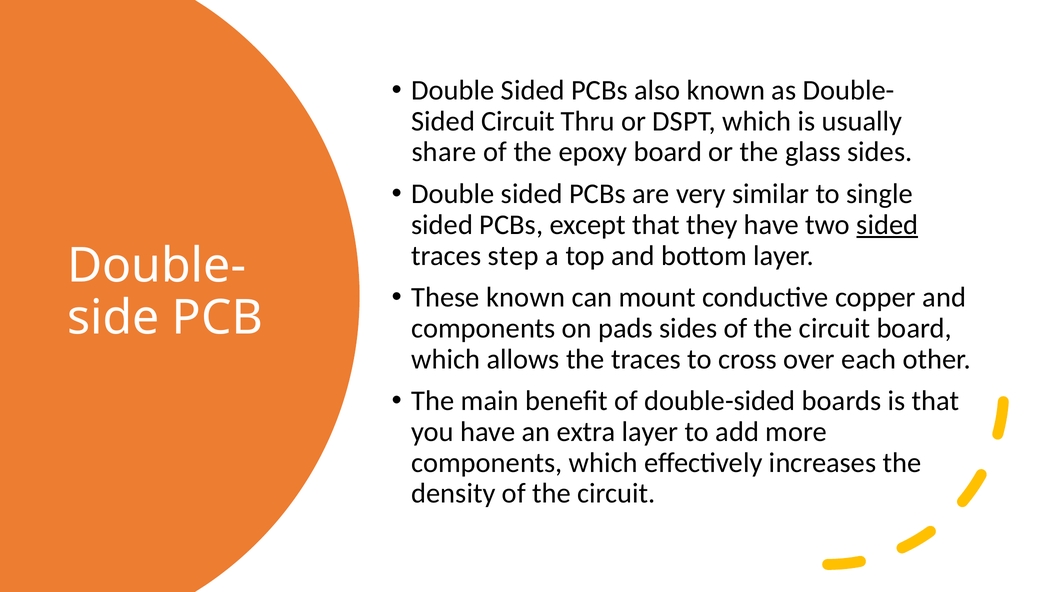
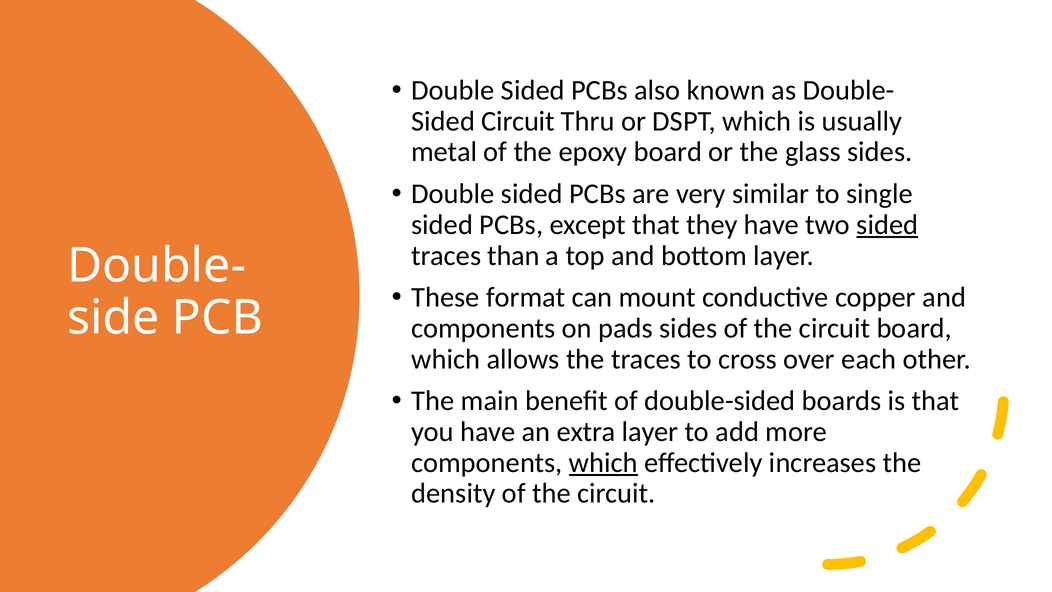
share: share -> metal
step: step -> than
These known: known -> format
which at (603, 463) underline: none -> present
